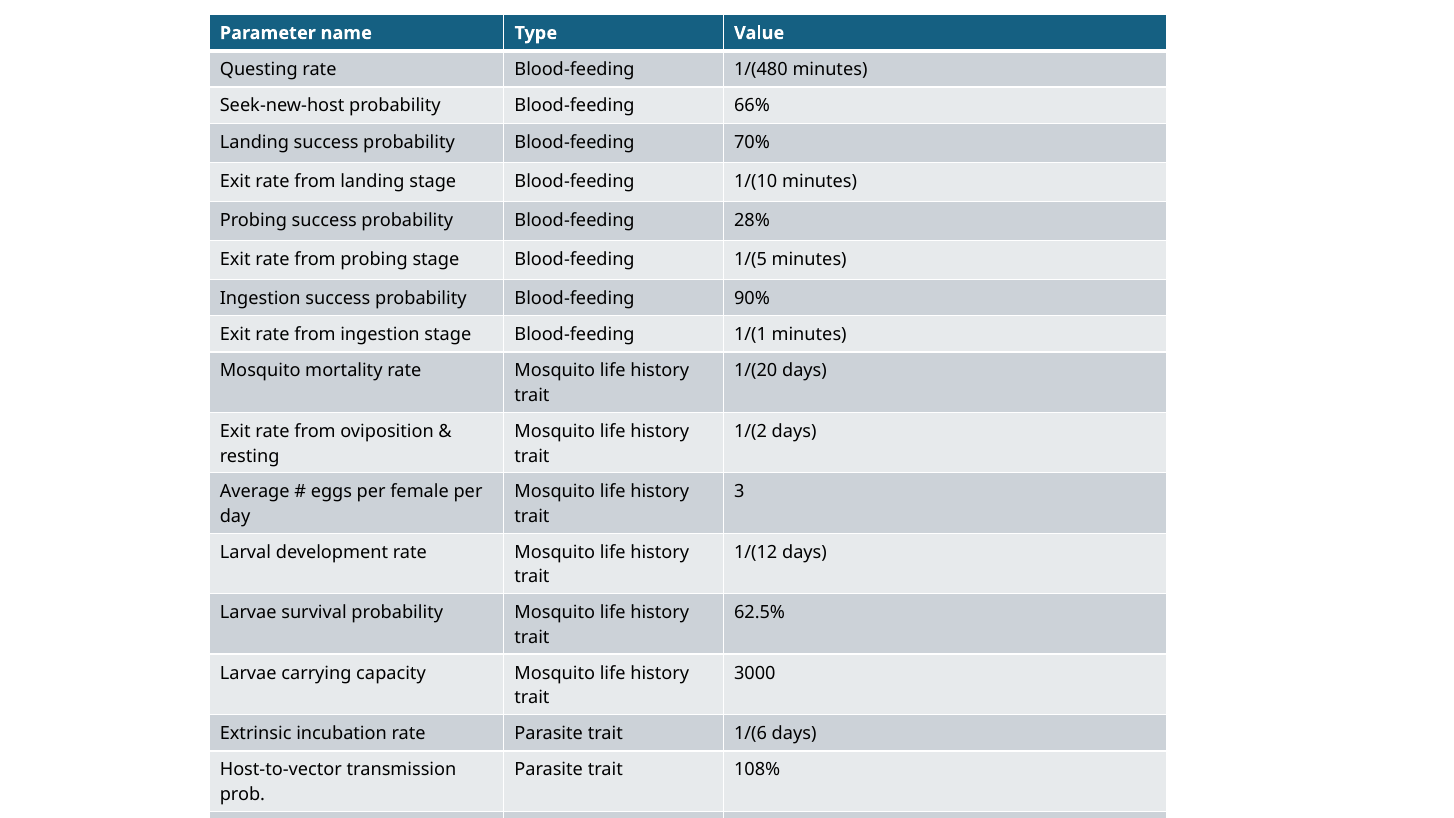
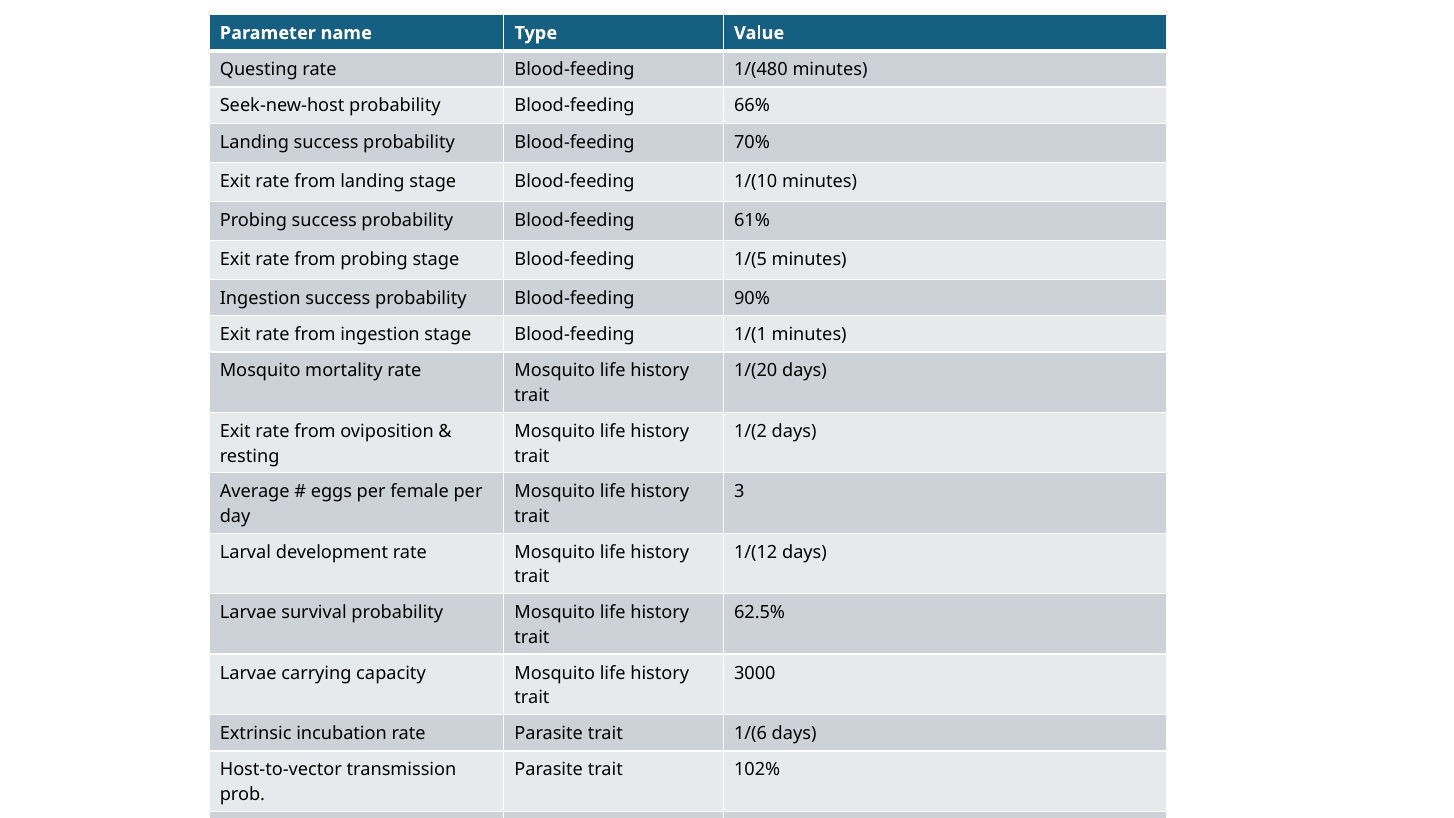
28%: 28% -> 61%
108%: 108% -> 102%
